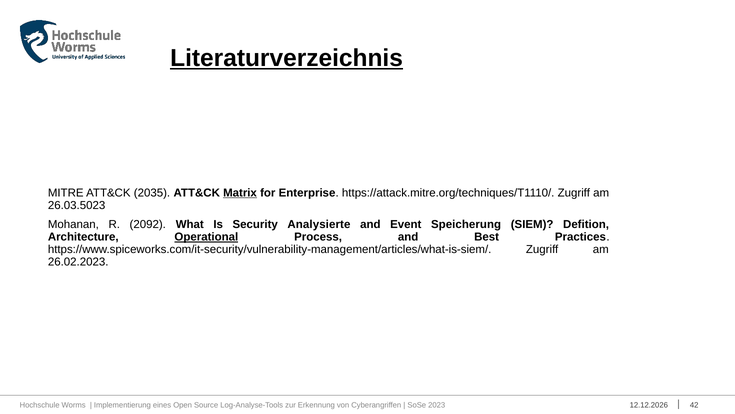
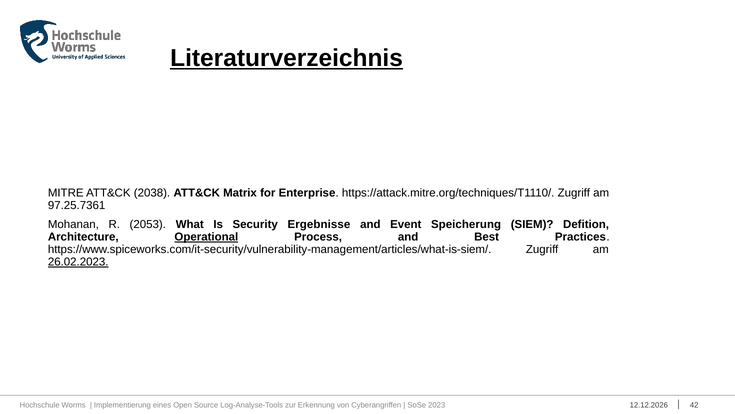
2035: 2035 -> 2038
Matrix underline: present -> none
26.03.5023: 26.03.5023 -> 97.25.7361
2092: 2092 -> 2053
Analysierte: Analysierte -> Ergebnisse
26.02.2023 underline: none -> present
